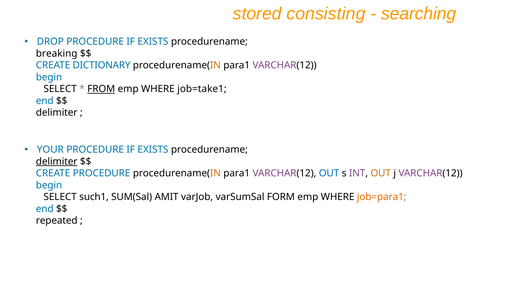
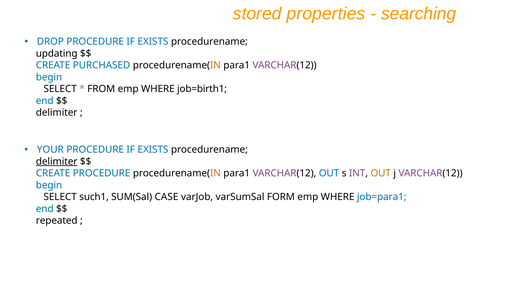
consisting: consisting -> properties
breaking: breaking -> updating
DICTIONARY: DICTIONARY -> PURCHASED
FROM underline: present -> none
job=take1: job=take1 -> job=birth1
AMIT: AMIT -> CASE
job=para1 colour: orange -> blue
